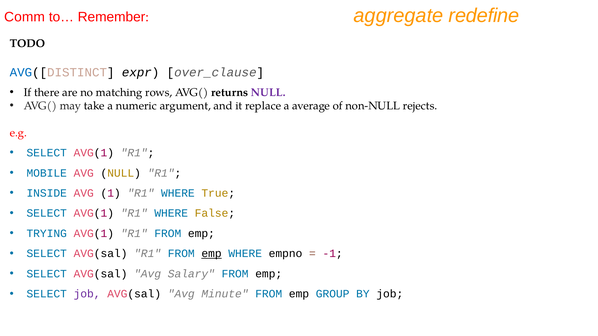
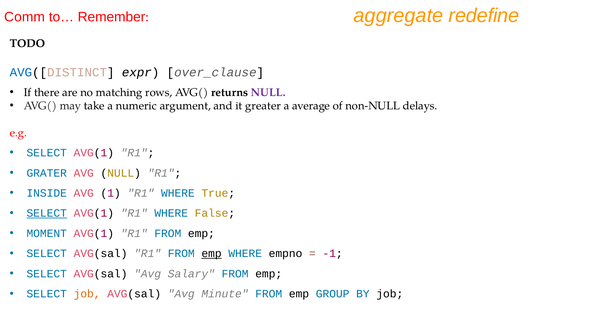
replace: replace -> greater
rejects: rejects -> delays
MOBILE: MOBILE -> GRATER
SELECT at (47, 214) underline: none -> present
TRYING: TRYING -> MOMENT
job at (87, 294) colour: purple -> orange
